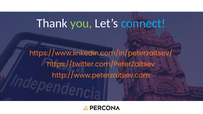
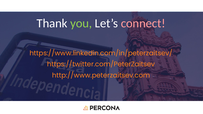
connect colour: light blue -> pink
